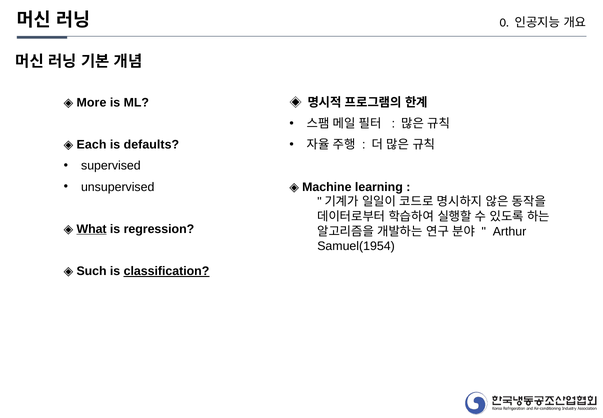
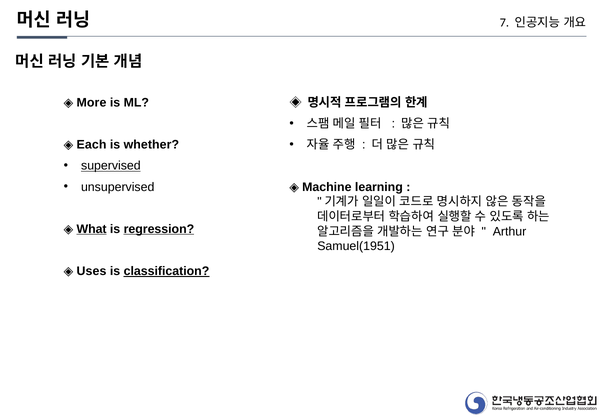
0: 0 -> 7
defaults: defaults -> whether
supervised underline: none -> present
regression underline: none -> present
Samuel(1954: Samuel(1954 -> Samuel(1951
Such: Such -> Uses
